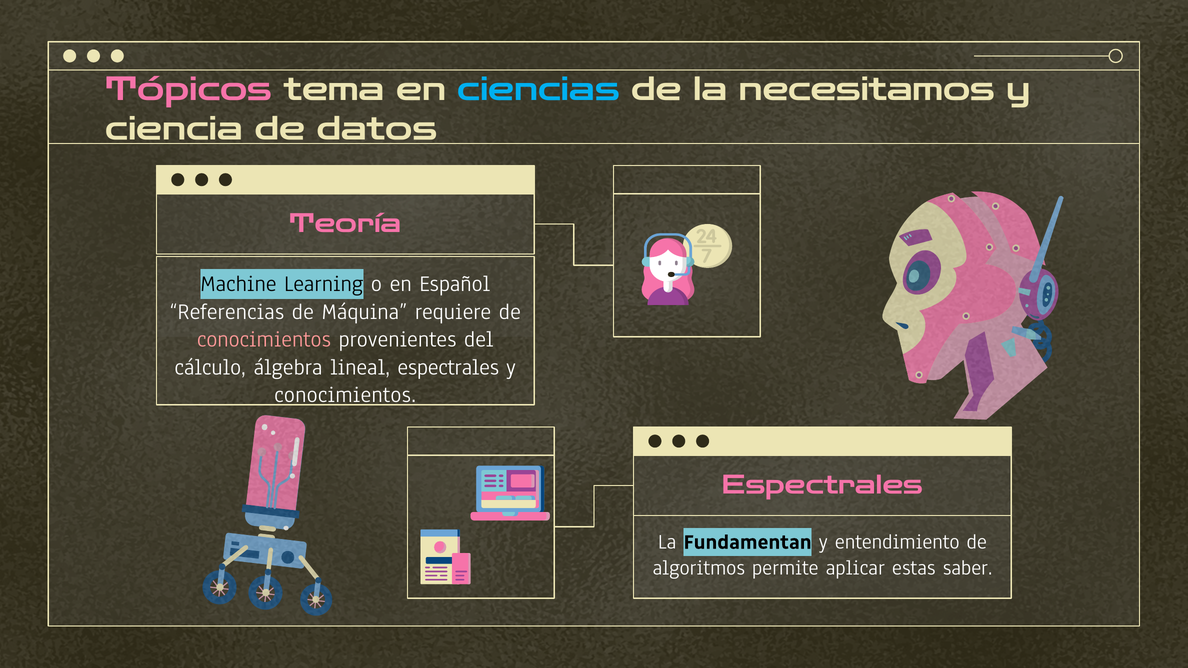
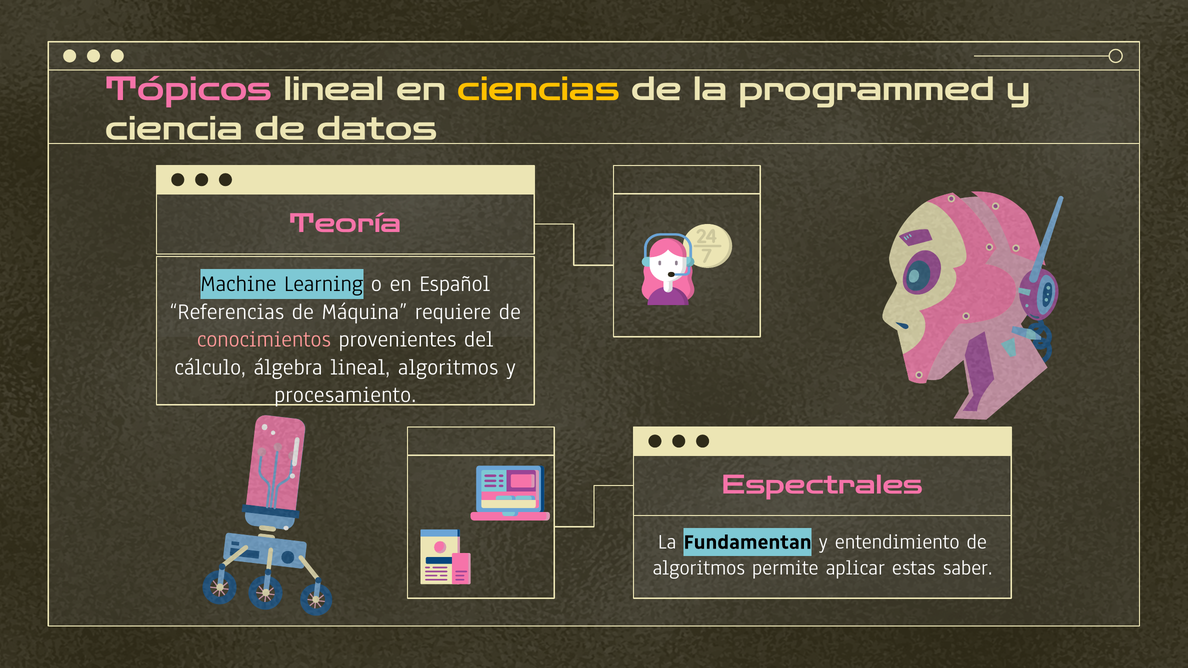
Tópicos tema: tema -> lineal
ciencias colour: light blue -> yellow
necesitamos: necesitamos -> programmed
lineal espectrales: espectrales -> algoritmos
conocimientos at (345, 395): conocimientos -> procesamiento
